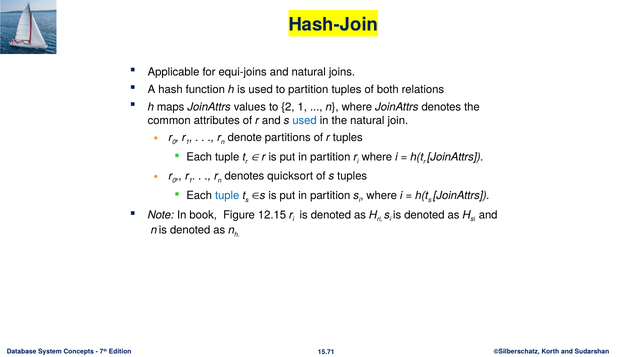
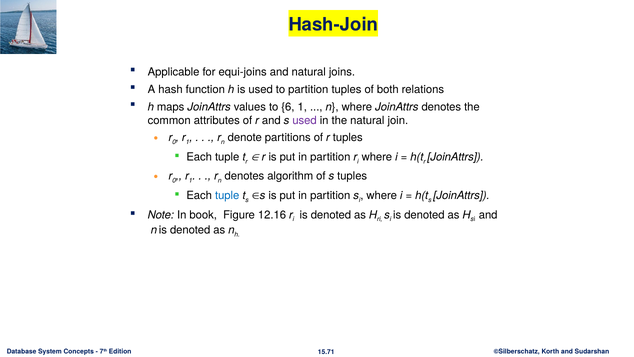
2: 2 -> 6
used at (305, 120) colour: blue -> purple
quicksort: quicksort -> algorithm
12.15: 12.15 -> 12.16
